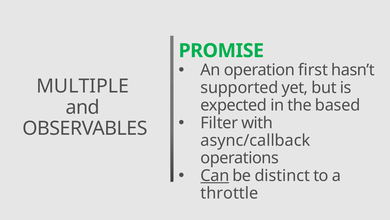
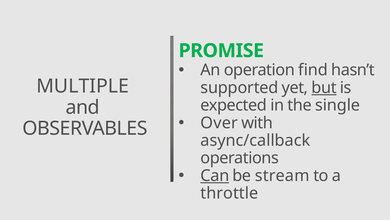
first: first -> find
but underline: none -> present
based: based -> single
Filter: Filter -> Over
distinct: distinct -> stream
